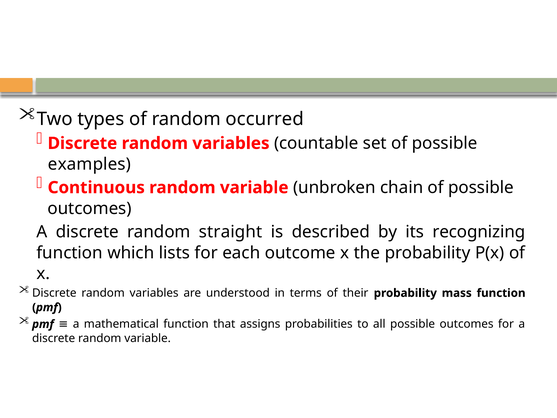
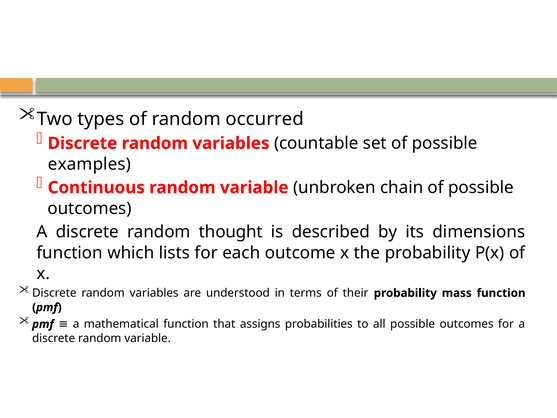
straight: straight -> thought
recognizing: recognizing -> dimensions
